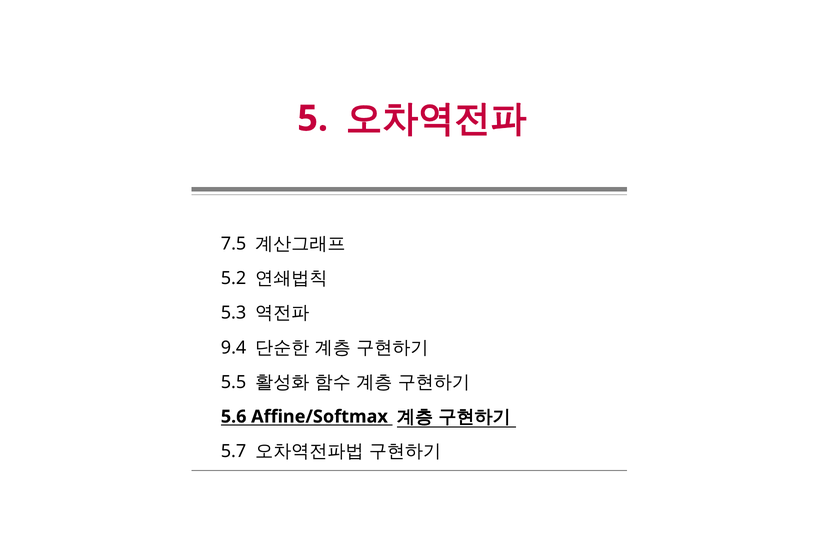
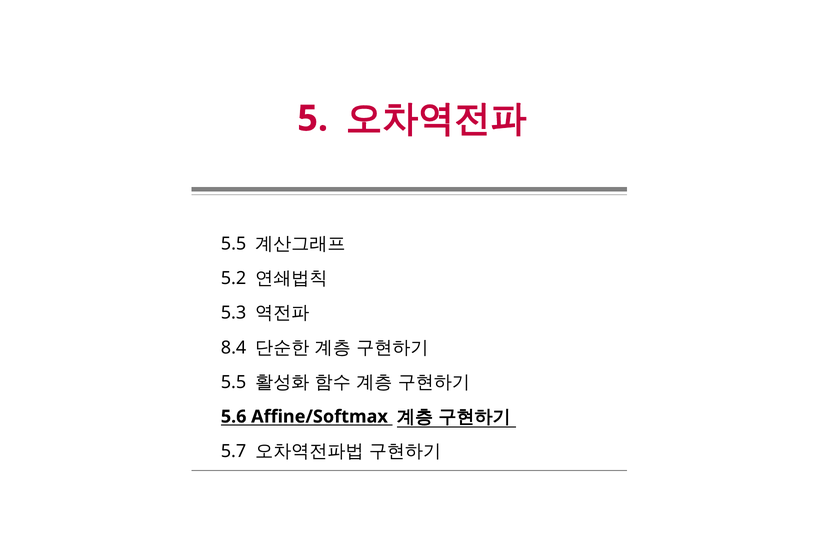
7.5 at (234, 244): 7.5 -> 5.5
9.4: 9.4 -> 8.4
